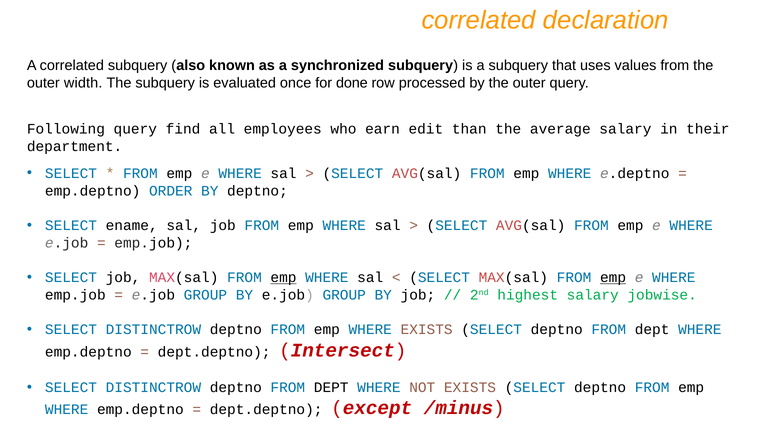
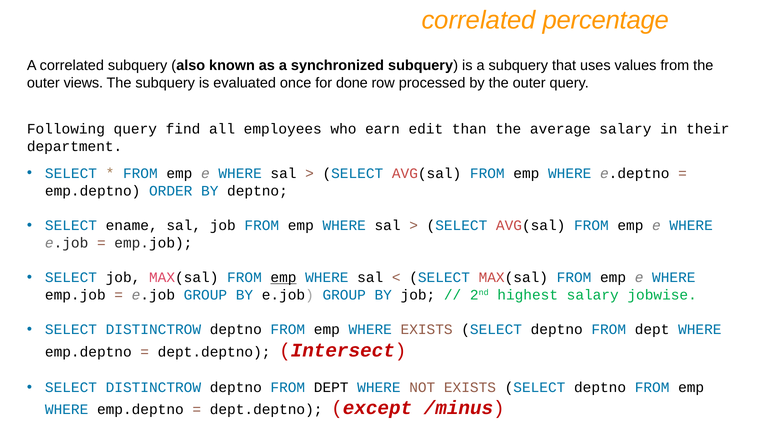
declaration: declaration -> percentage
width: width -> views
emp at (613, 277) underline: present -> none
